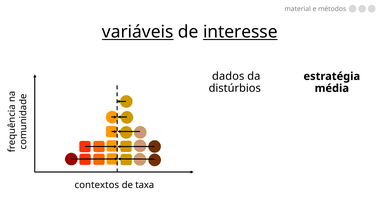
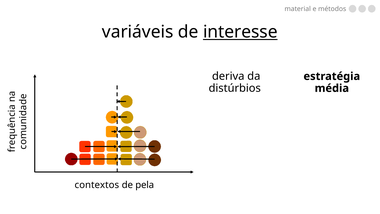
variáveis underline: present -> none
dados: dados -> deriva
taxa: taxa -> pela
